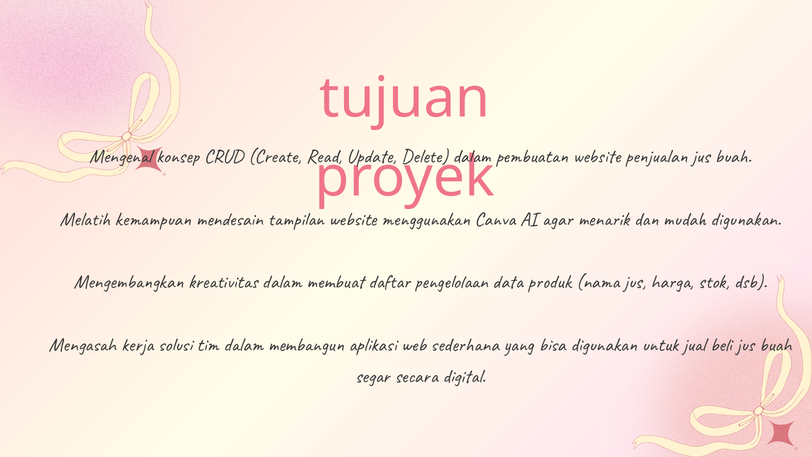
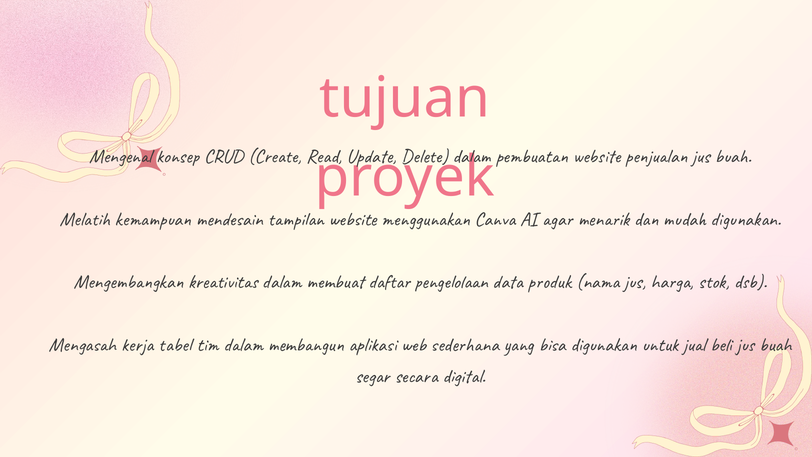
solusi: solusi -> tabel
